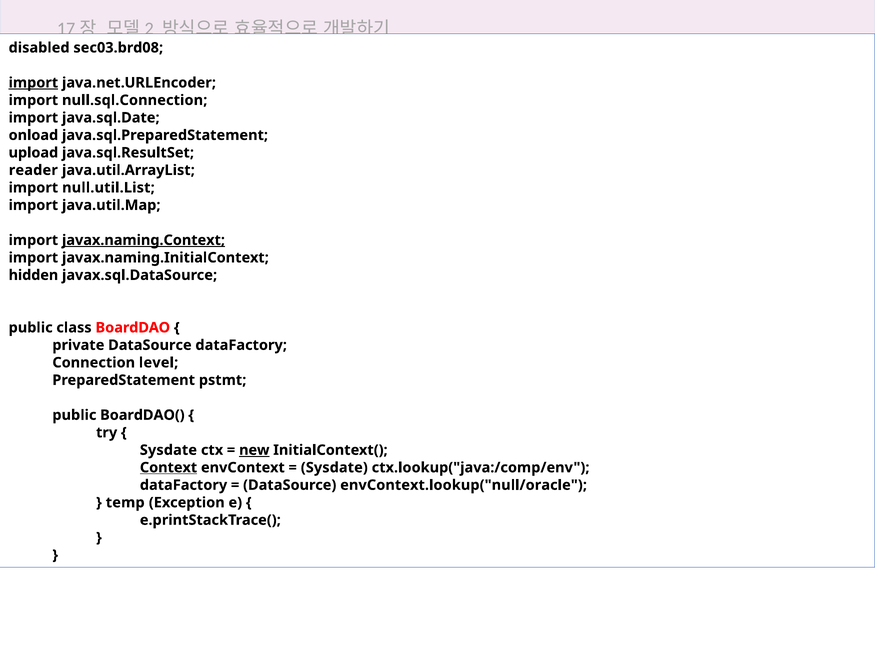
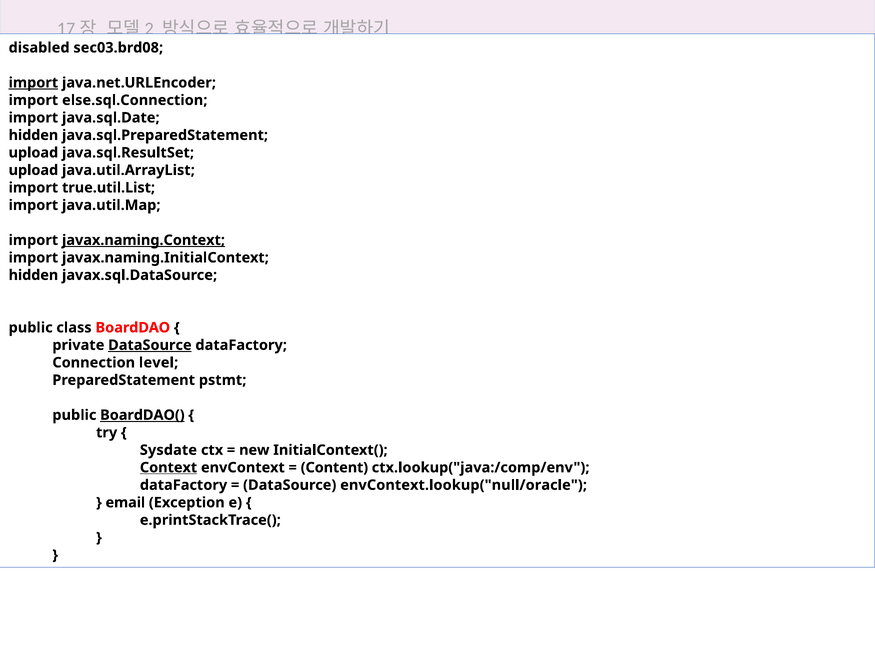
null.sql.Connection: null.sql.Connection -> else.sql.Connection
onload at (33, 135): onload -> hidden
reader at (33, 170): reader -> upload
null.util.List: null.util.List -> true.util.List
DataSource at (150, 345) underline: none -> present
BoardDAO( underline: none -> present
new underline: present -> none
Sysdate at (334, 468): Sysdate -> Content
temp: temp -> email
